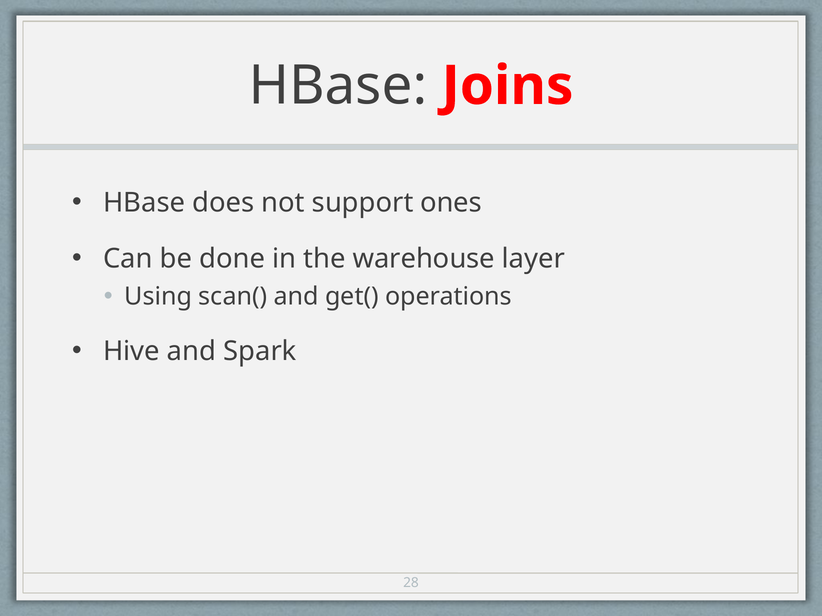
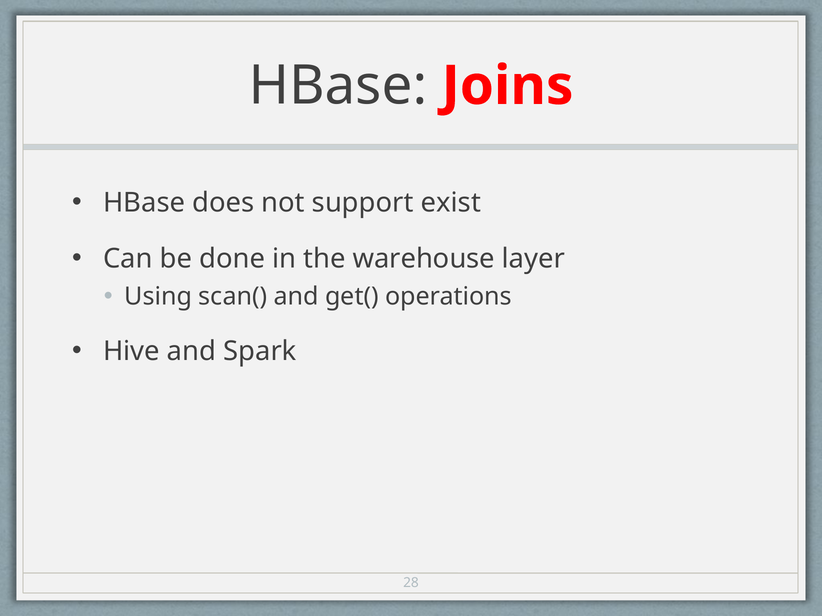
ones: ones -> exist
